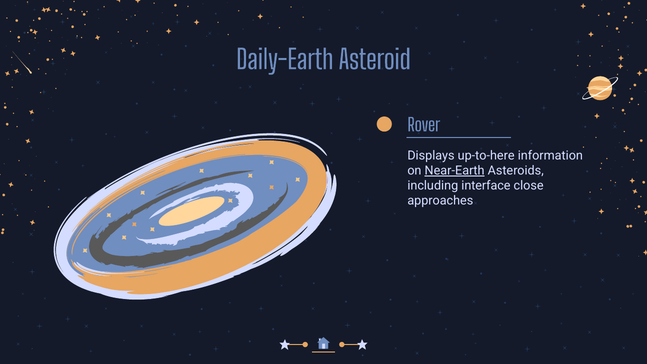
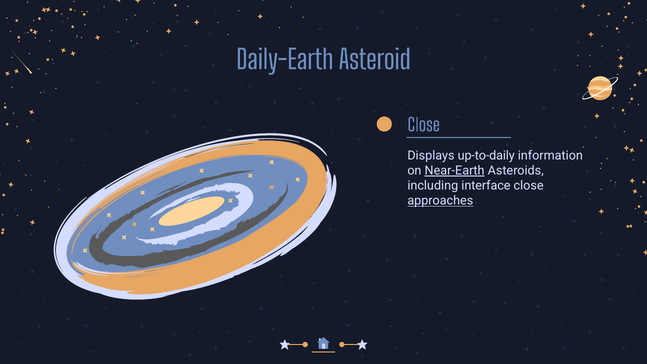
Rover at (424, 125): Rover -> Close
up-to-here: up-to-here -> up-to-daily
approaches underline: none -> present
